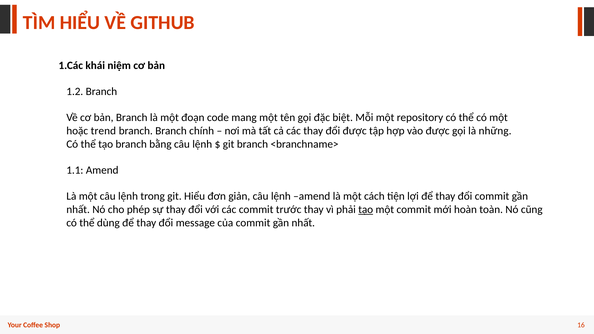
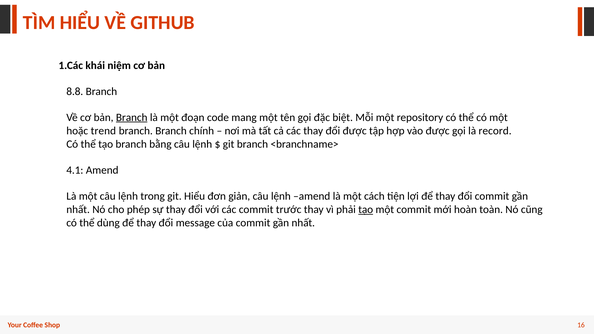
1.2: 1.2 -> 8.8
Branch at (132, 117) underline: none -> present
những: những -> record
1.1: 1.1 -> 4.1
